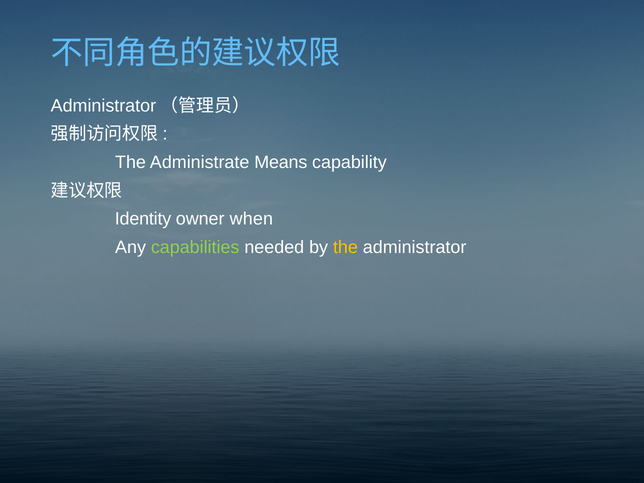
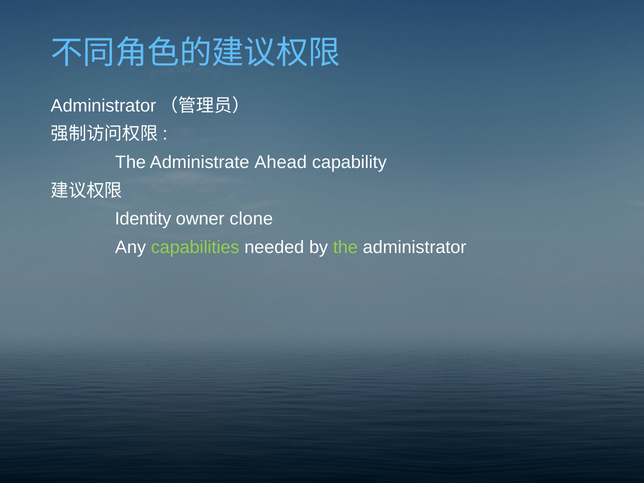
Means: Means -> Ahead
when: when -> clone
the at (345, 247) colour: yellow -> light green
